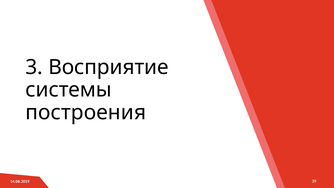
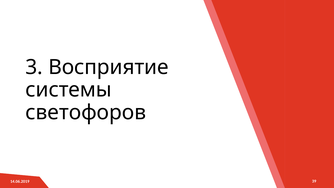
построения: построения -> светофоров
